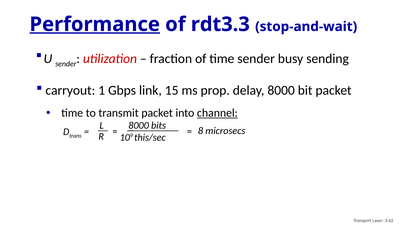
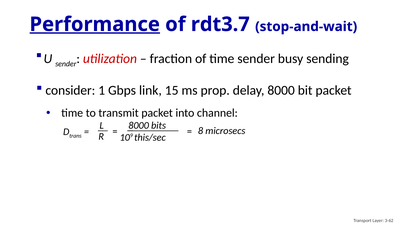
rdt3.3: rdt3.3 -> rdt3.7
carryout: carryout -> consider
channel underline: present -> none
